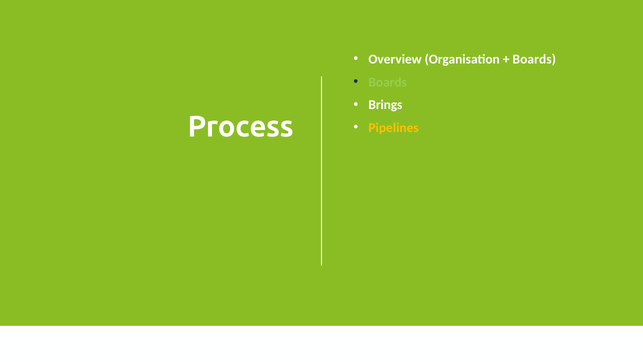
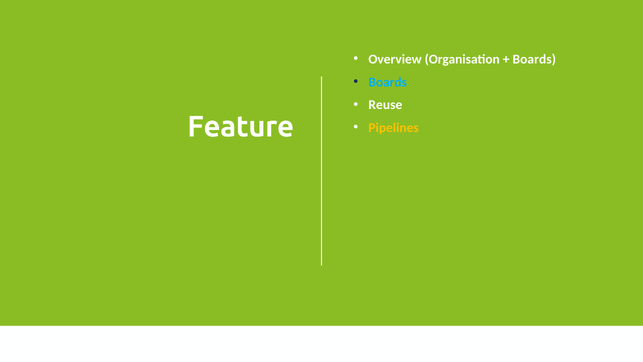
Boards at (388, 82) colour: light green -> light blue
Brings: Brings -> Reuse
Process: Process -> Feature
